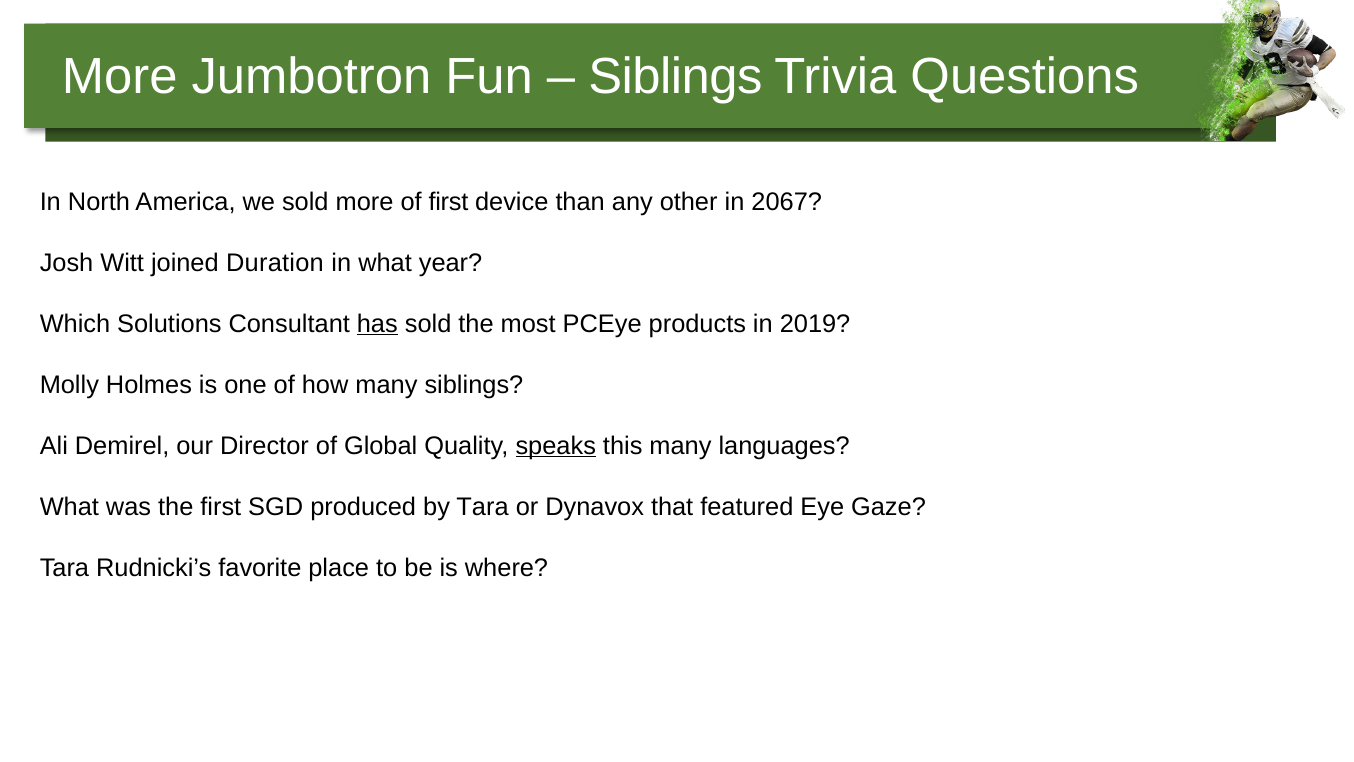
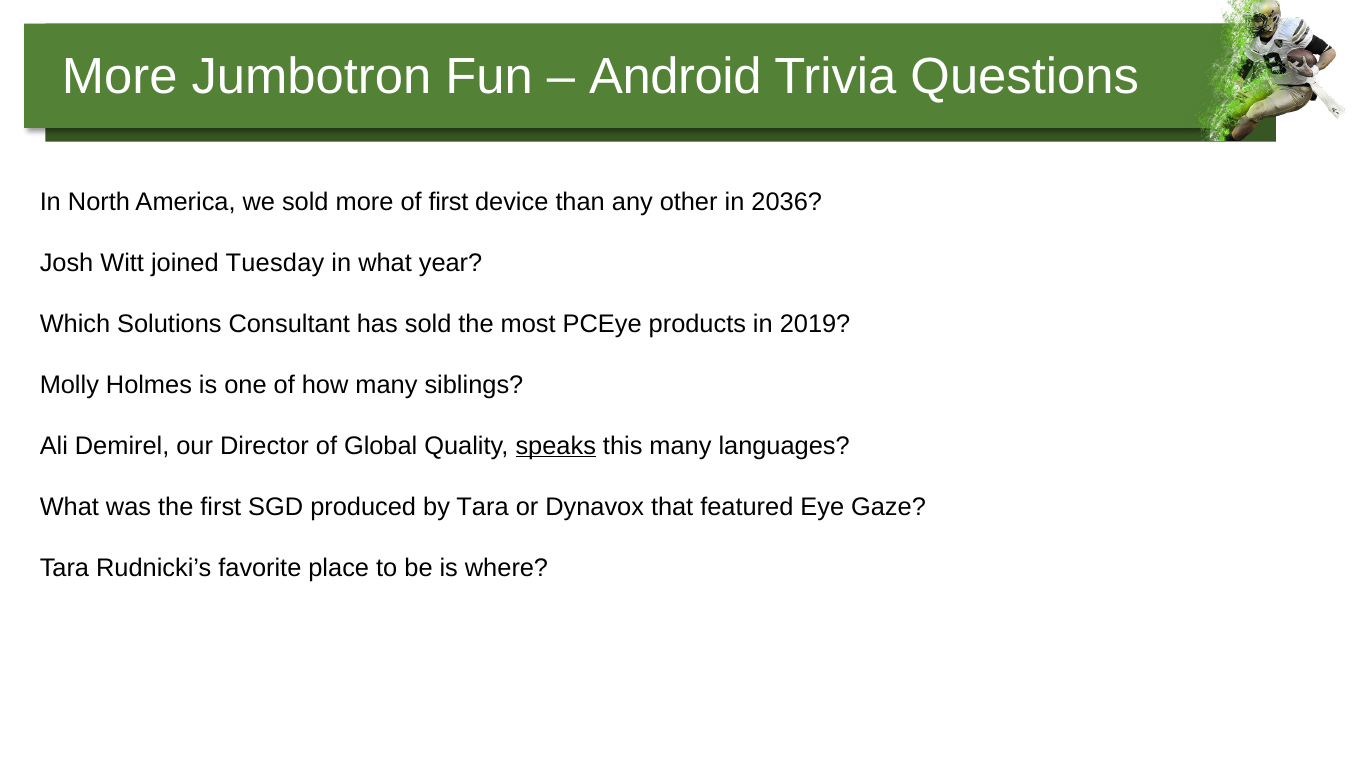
Siblings at (675, 76): Siblings -> Android
2067: 2067 -> 2036
Duration: Duration -> Tuesday
has underline: present -> none
